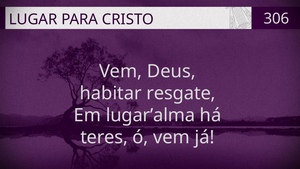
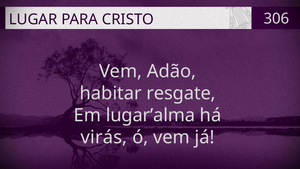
Deus: Deus -> Adão
teres: teres -> virás
